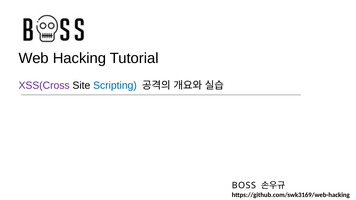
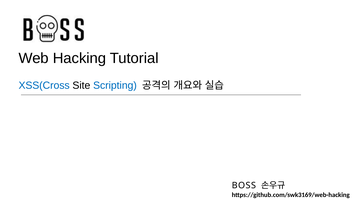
XSS(Cross colour: purple -> blue
